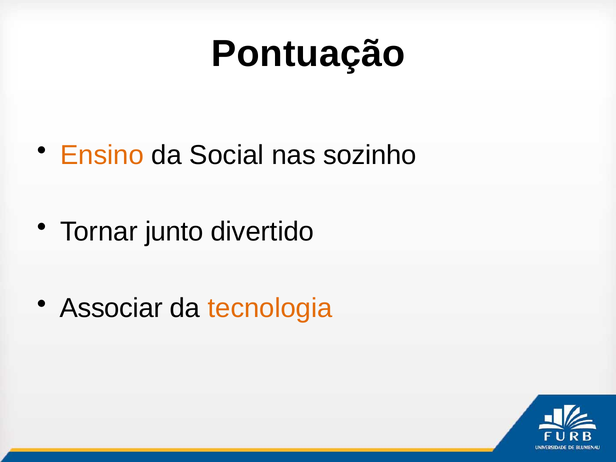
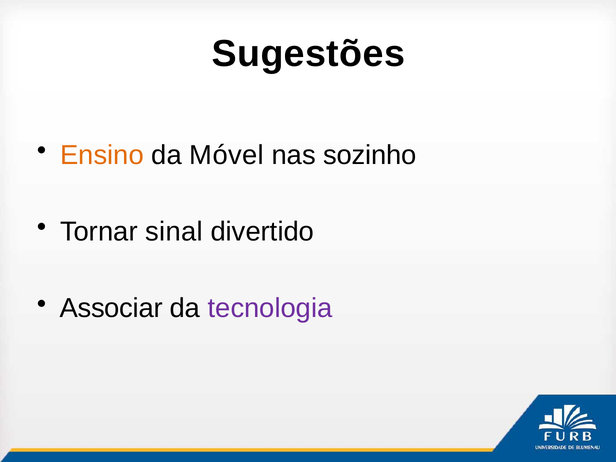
Pontuação: Pontuação -> Sugestões
Social: Social -> Móvel
junto: junto -> sinal
tecnologia colour: orange -> purple
